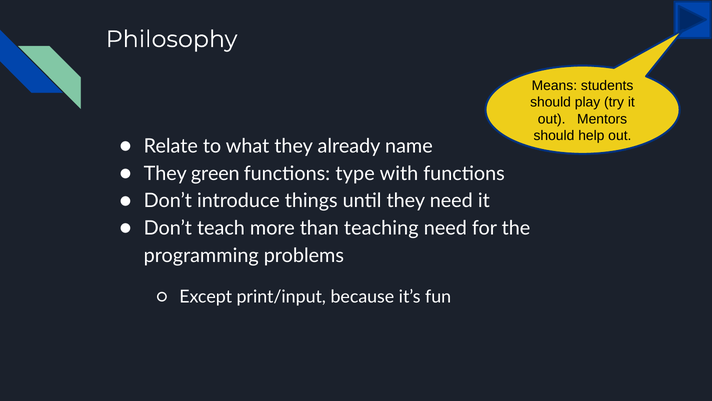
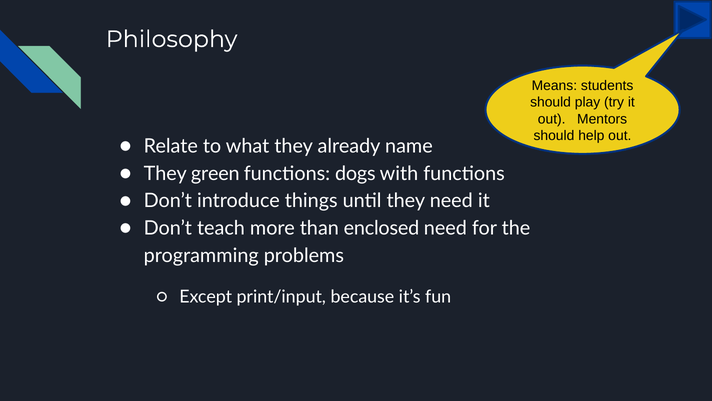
type: type -> dogs
teaching: teaching -> enclosed
